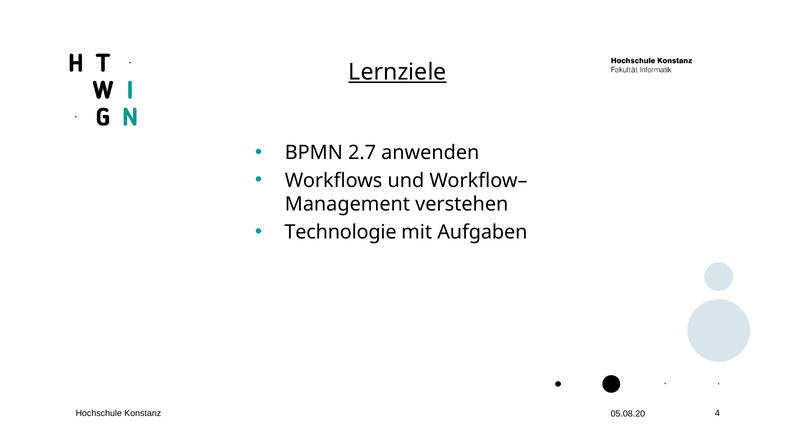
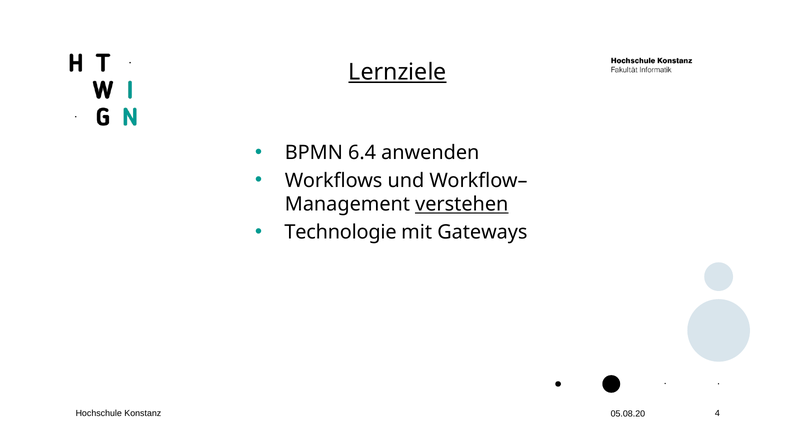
2.7: 2.7 -> 6.4
verstehen underline: none -> present
Aufgaben: Aufgaben -> Gateways
